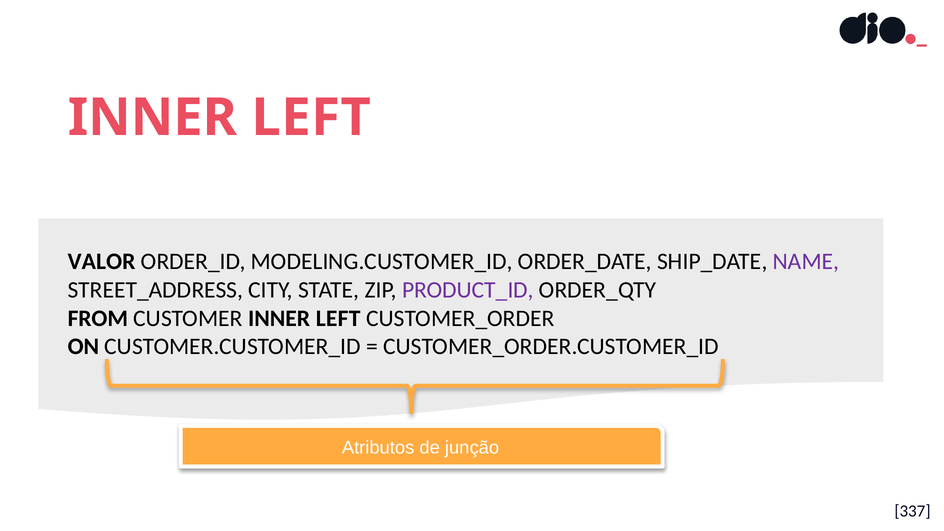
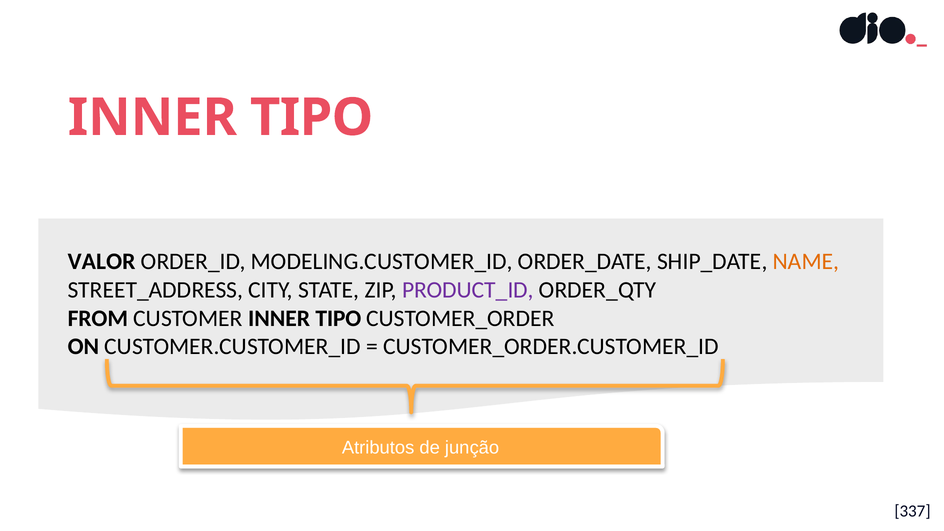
LEFT at (311, 118): LEFT -> TIPO
NAME colour: purple -> orange
CUSTOMER INNER LEFT: LEFT -> TIPO
